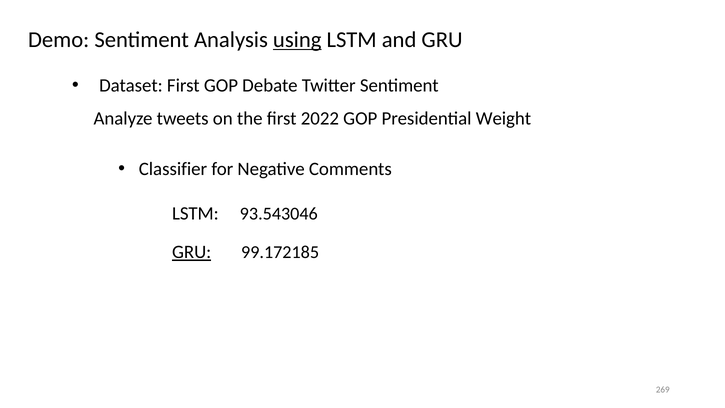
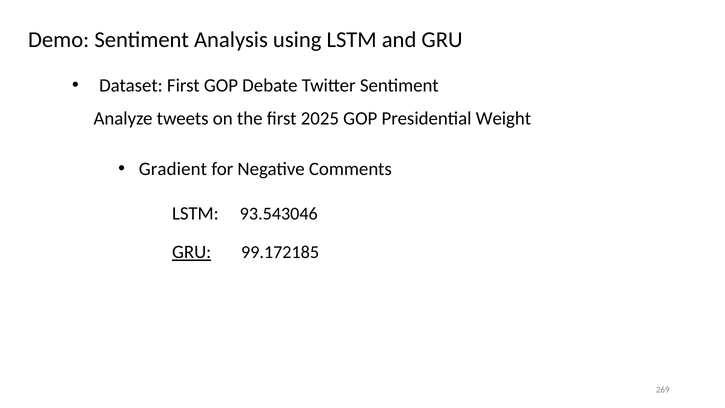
using underline: present -> none
2022: 2022 -> 2025
Classifier: Classifier -> Gradient
